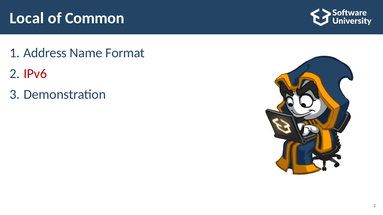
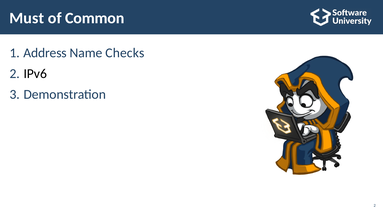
Local: Local -> Must
Format: Format -> Checks
IPv6 colour: red -> black
